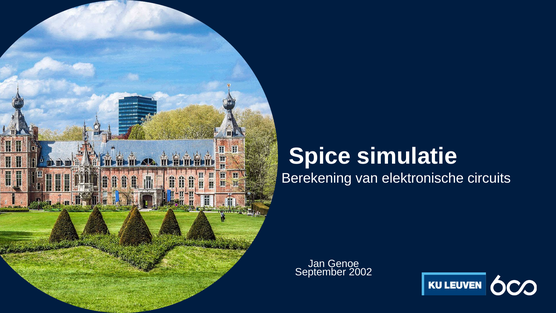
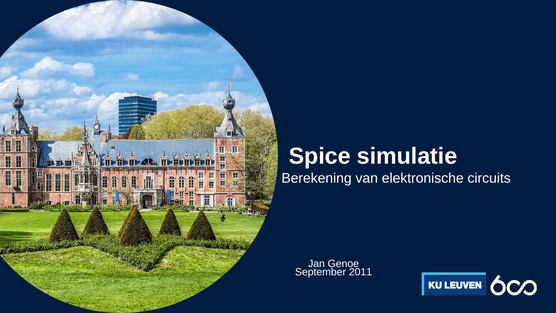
2002: 2002 -> 2011
